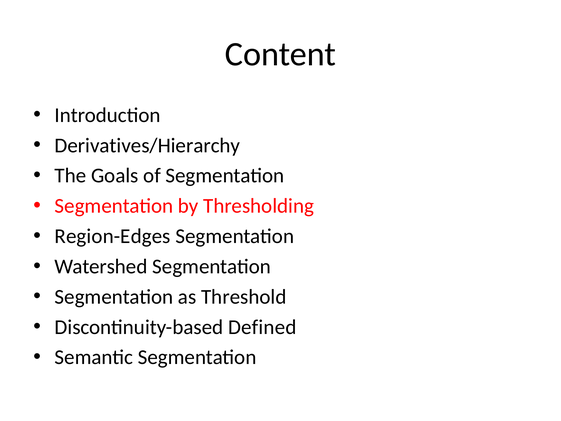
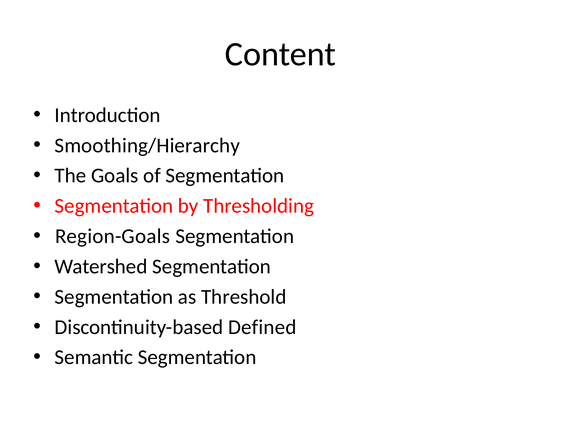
Derivatives/Hierarchy: Derivatives/Hierarchy -> Smoothing/Hierarchy
Region-Edges: Region-Edges -> Region-Goals
